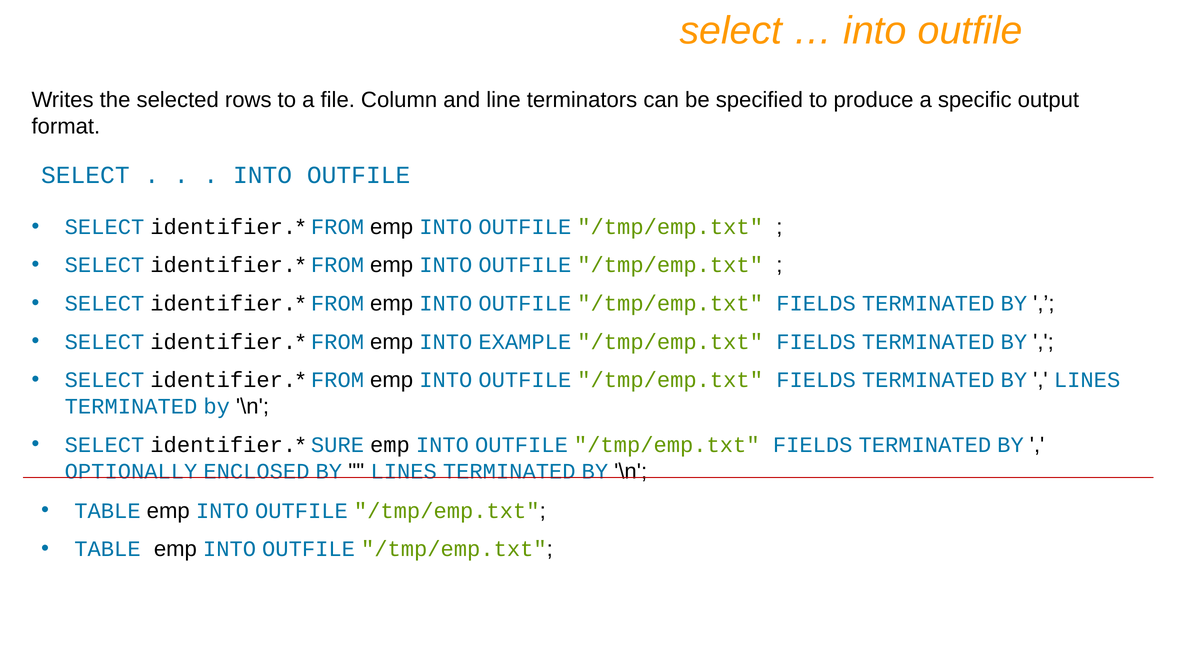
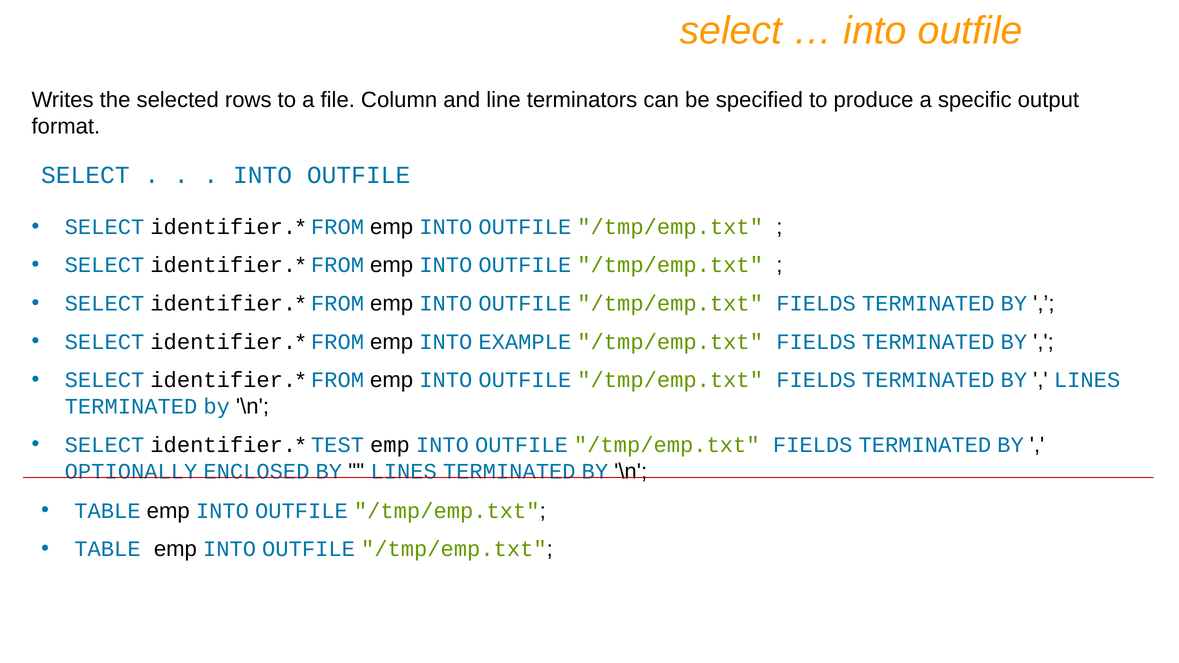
SURE: SURE -> TEST
